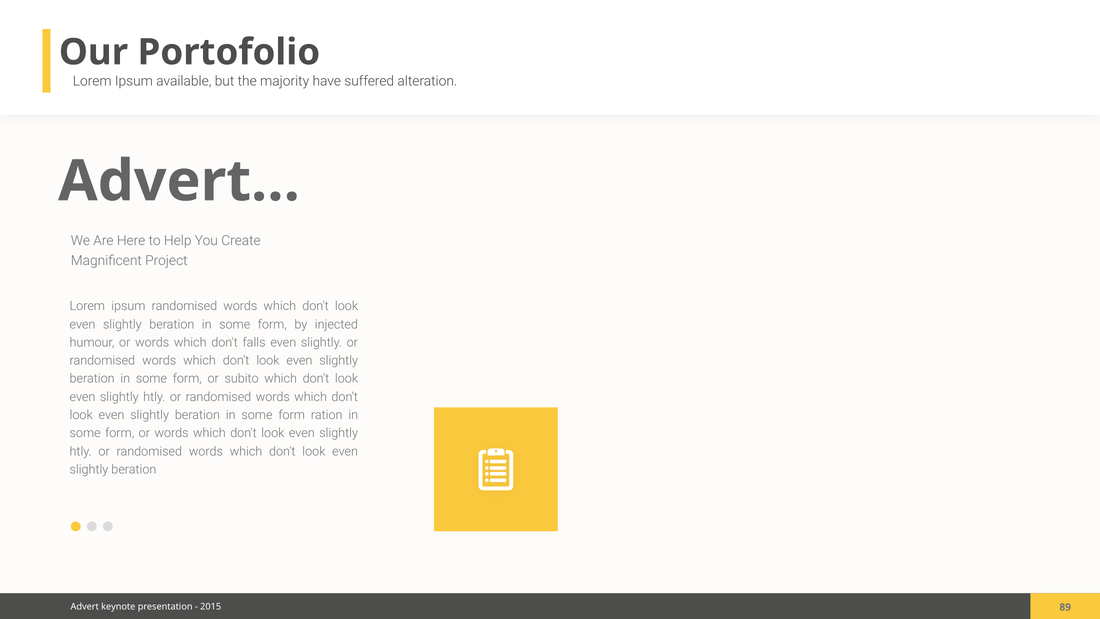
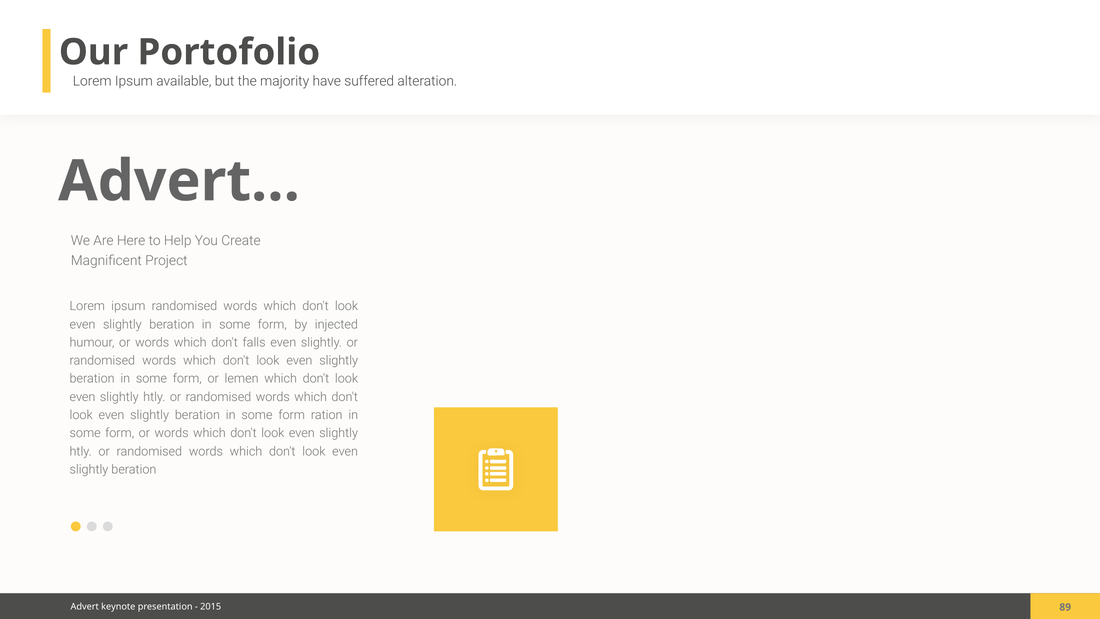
subito: subito -> lemen
